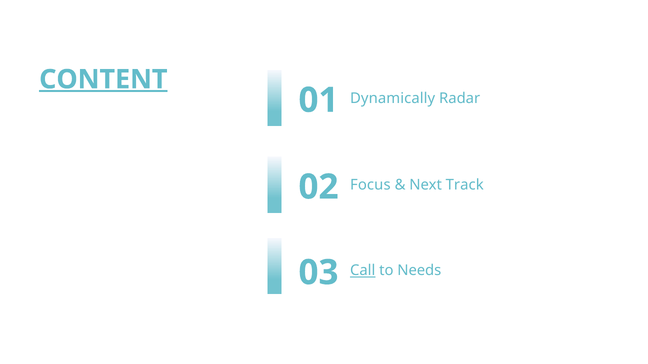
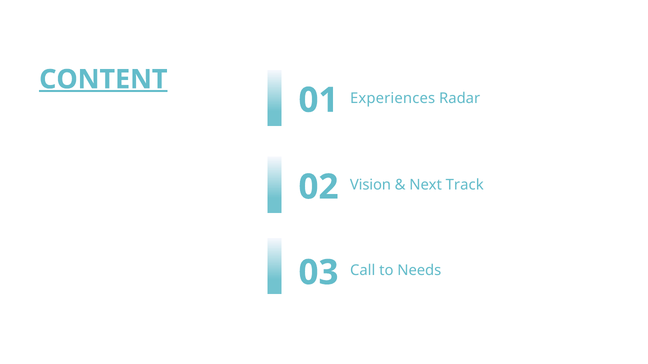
Dynamically: Dynamically -> Experiences
Focus: Focus -> Vision
Call underline: present -> none
